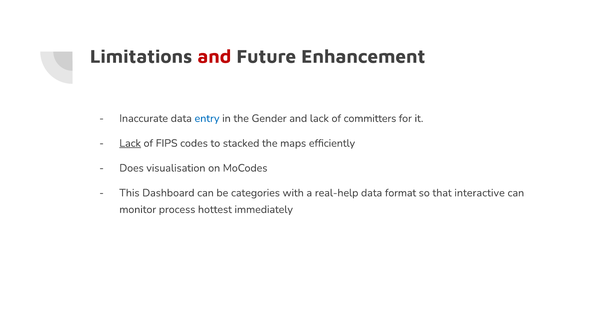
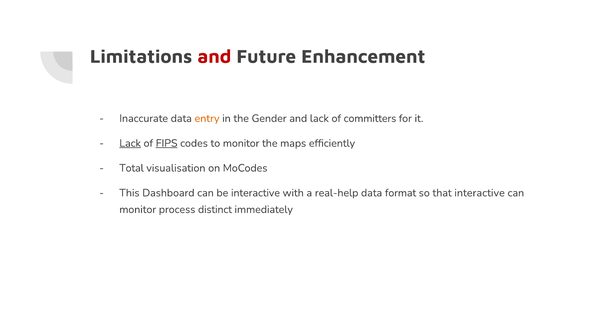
entry colour: blue -> orange
FIPS underline: none -> present
to stacked: stacked -> monitor
Does: Does -> Total
be categories: categories -> interactive
hottest: hottest -> distinct
